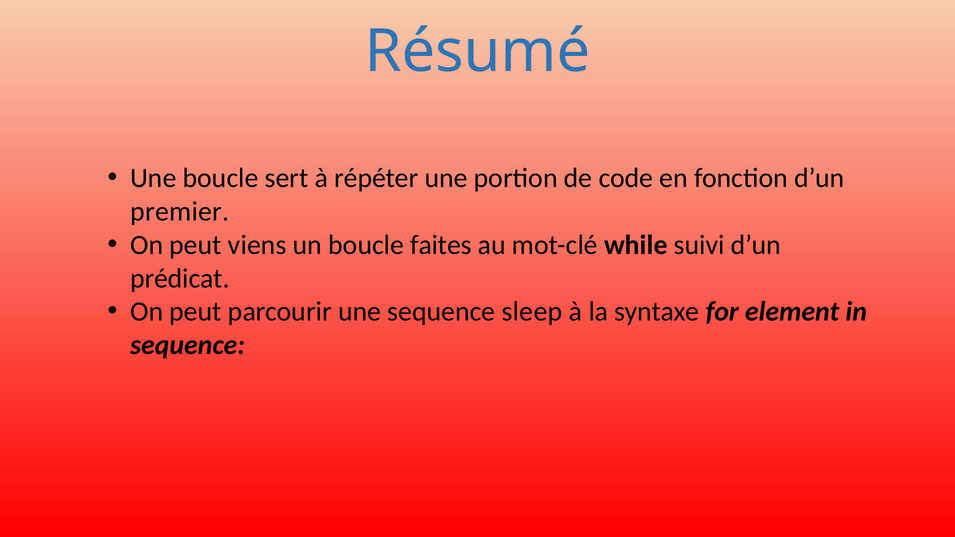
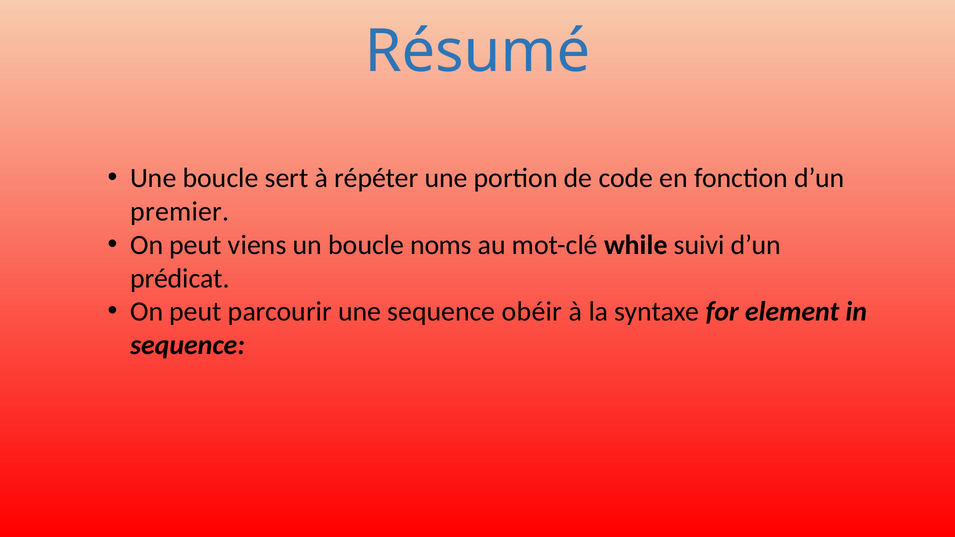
faites: faites -> noms
sleep: sleep -> obéir
